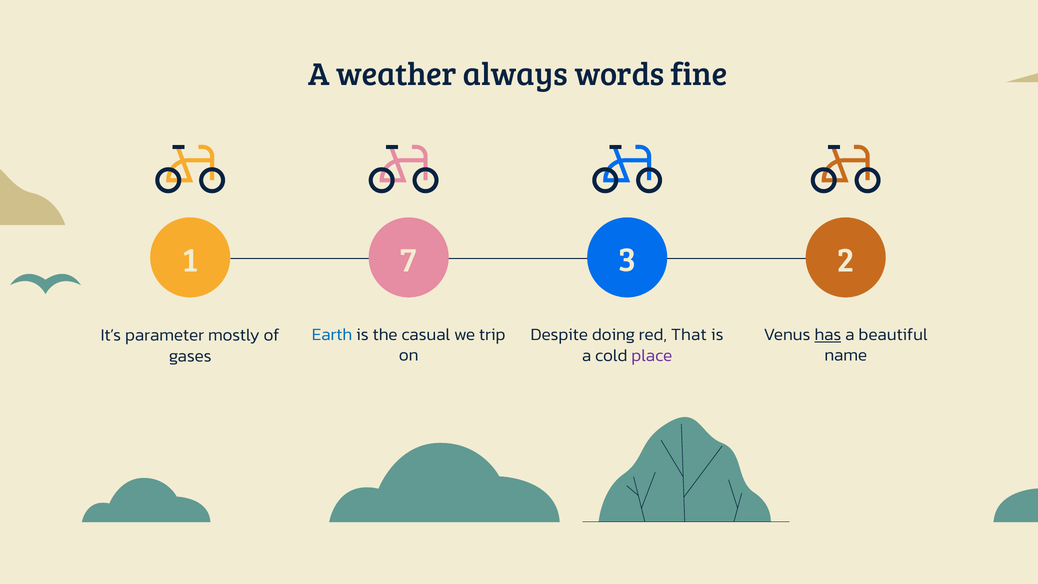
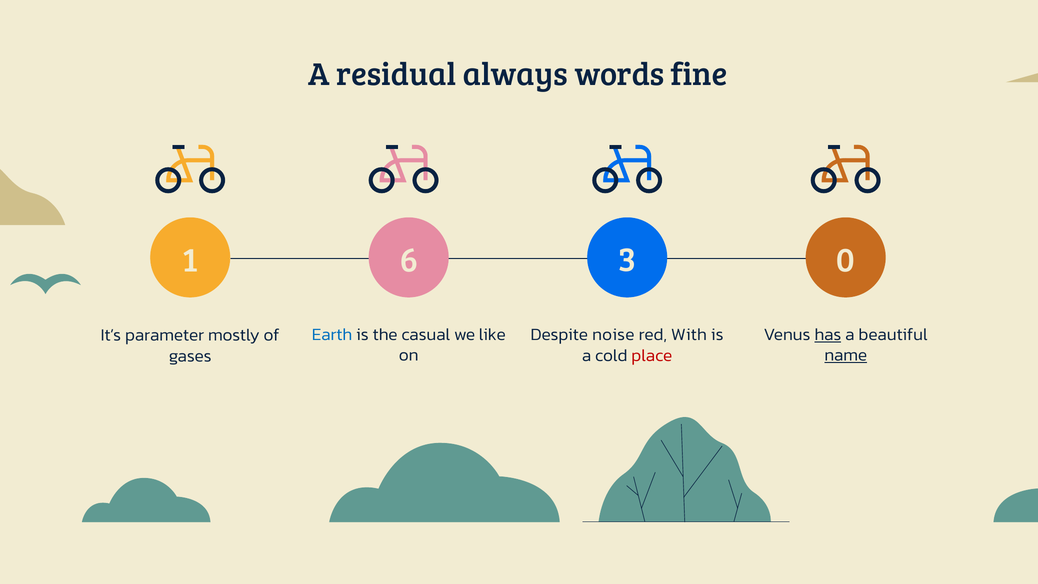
weather: weather -> residual
7: 7 -> 6
2: 2 -> 0
trip: trip -> like
doing: doing -> noise
That: That -> With
name underline: none -> present
place colour: purple -> red
